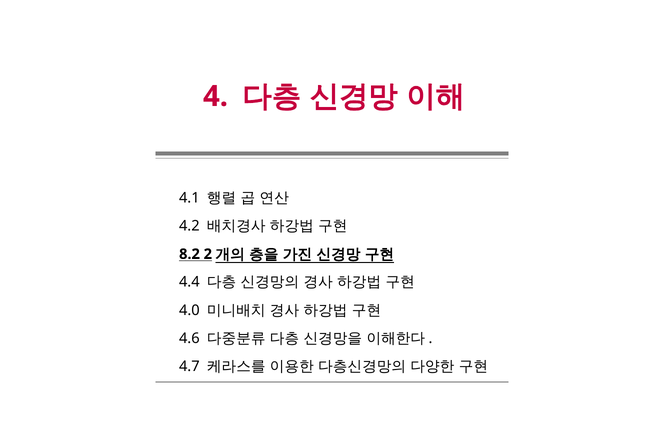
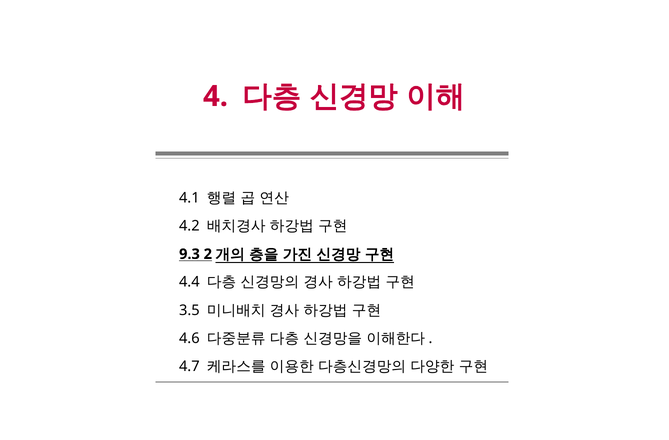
8.2: 8.2 -> 9.3
4.0: 4.0 -> 3.5
